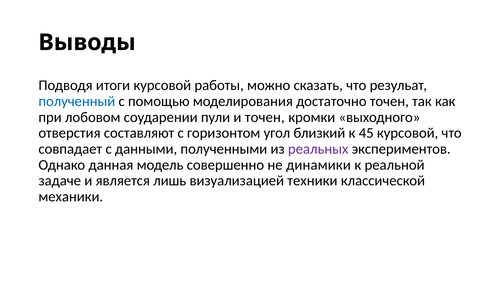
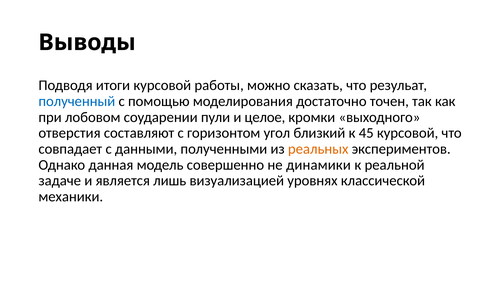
и точен: точен -> целое
реальных colour: purple -> orange
техники: техники -> уровнях
